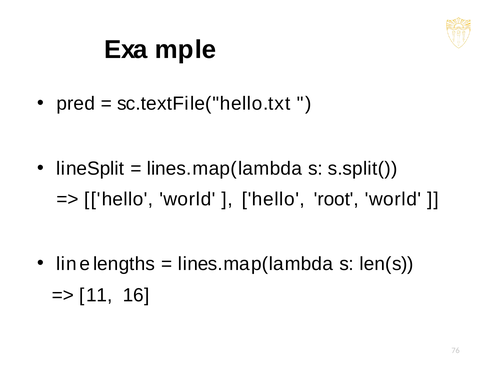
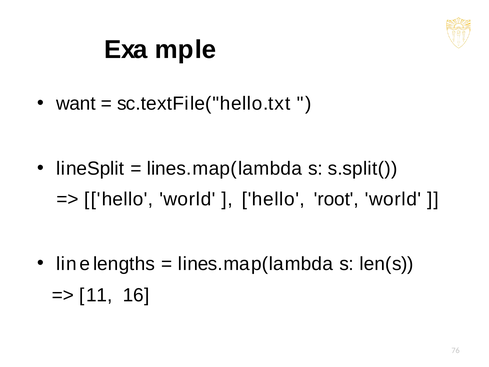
pred: pred -> want
